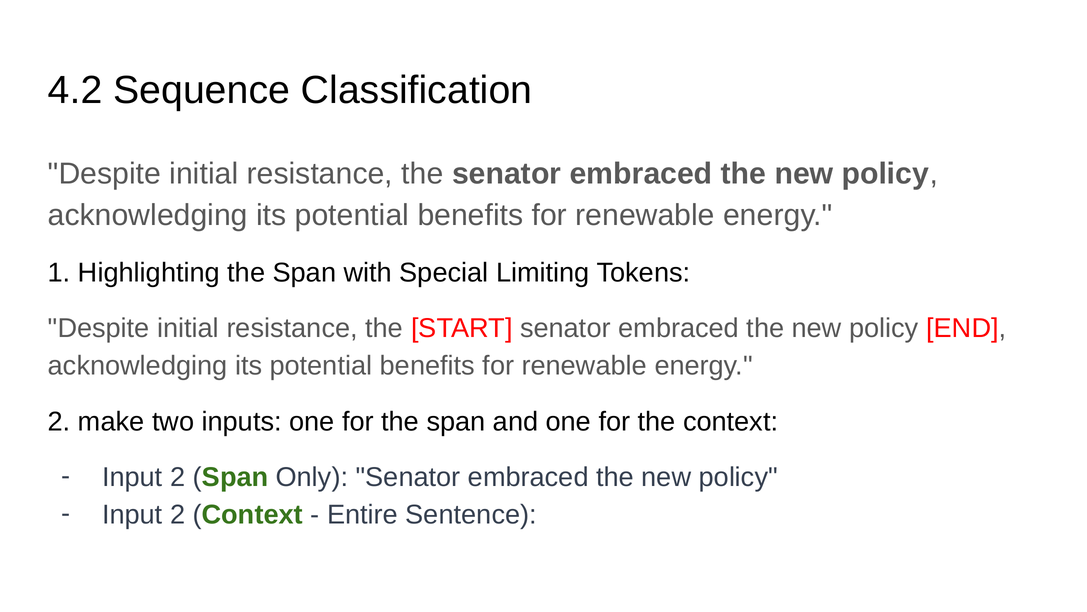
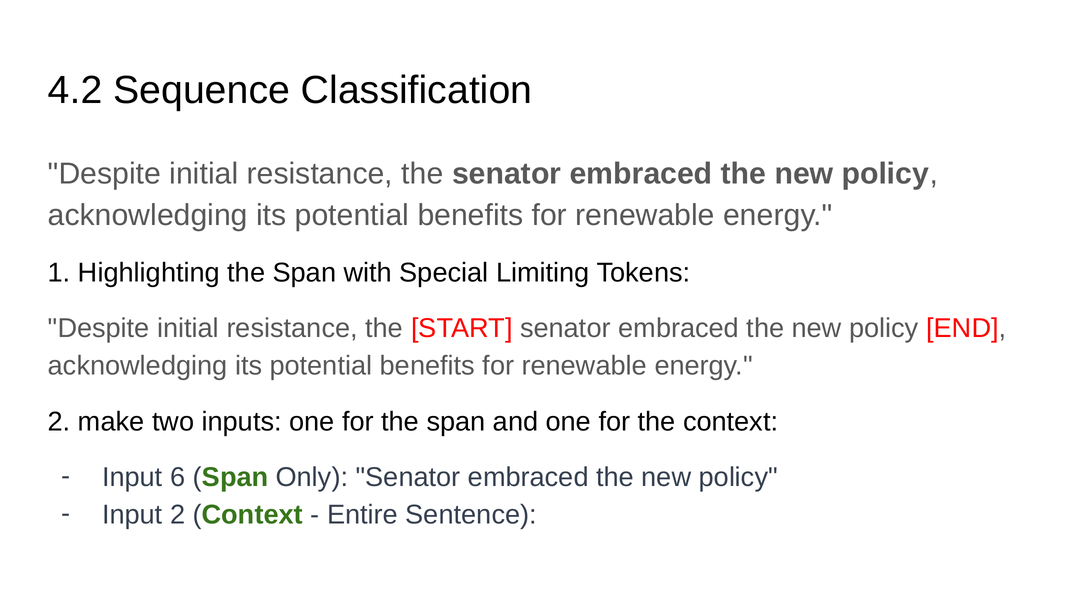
2 at (178, 477): 2 -> 6
